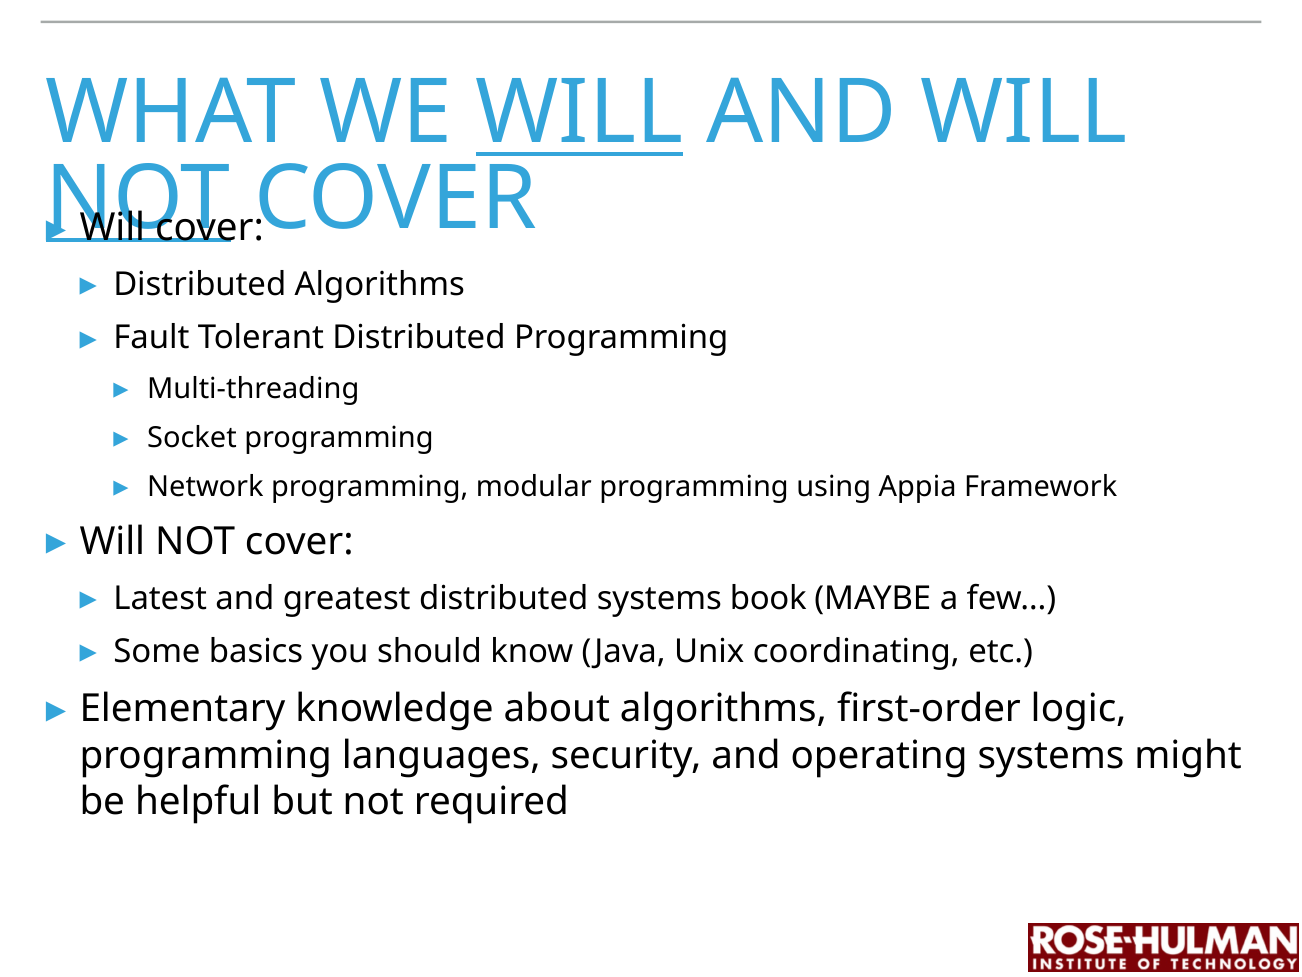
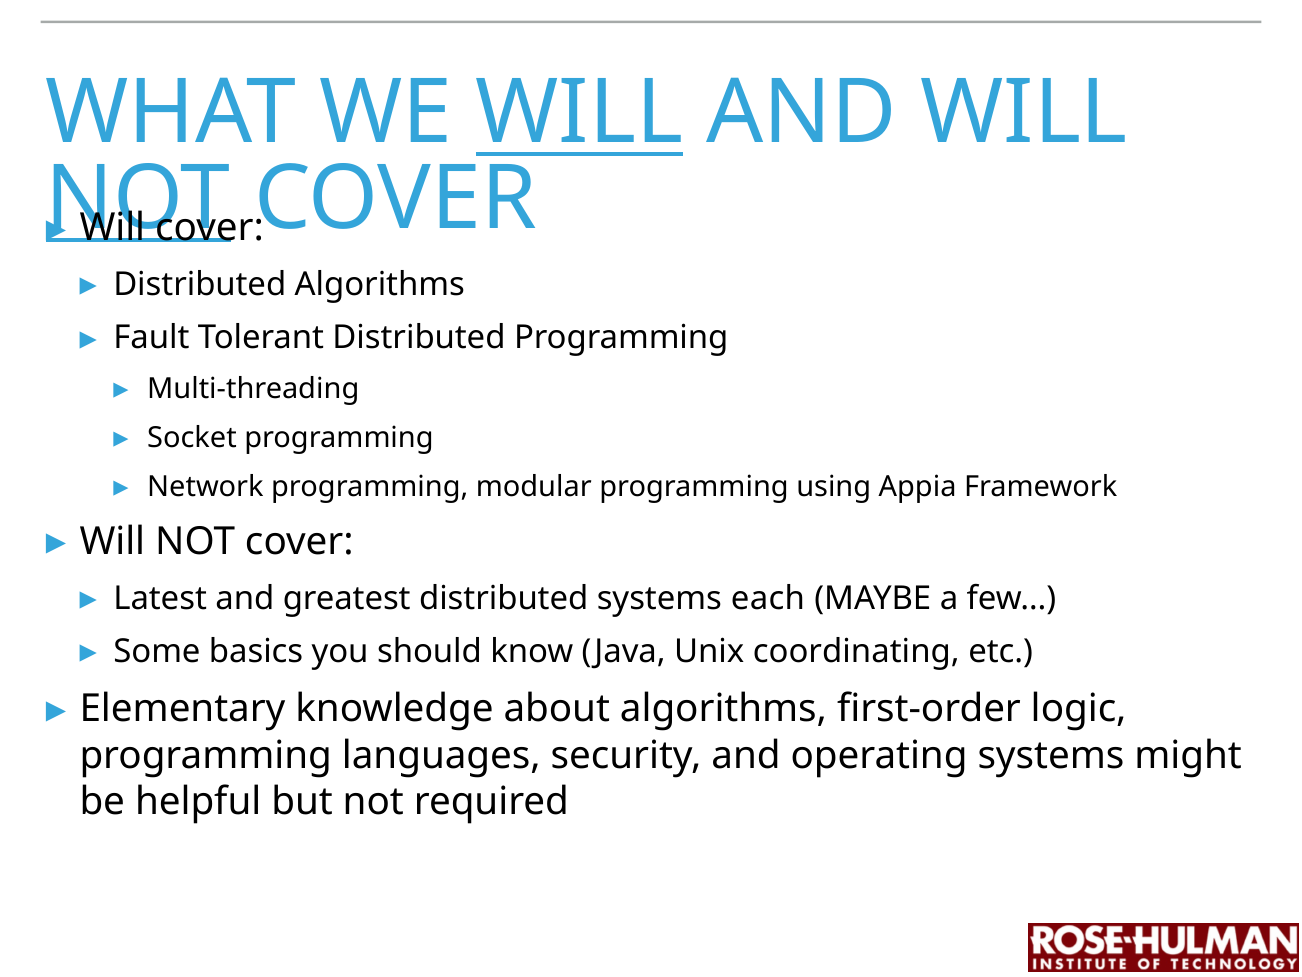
book: book -> each
